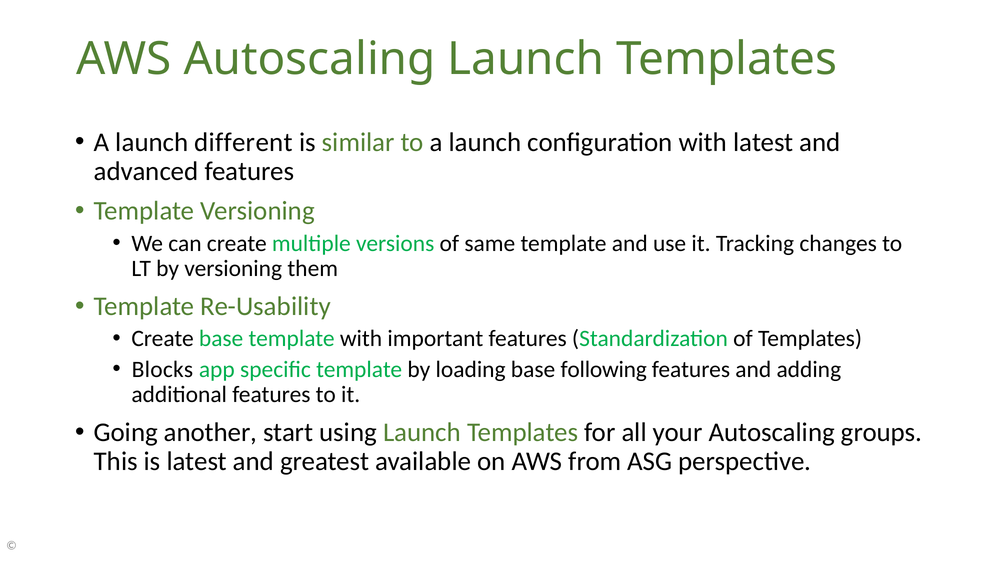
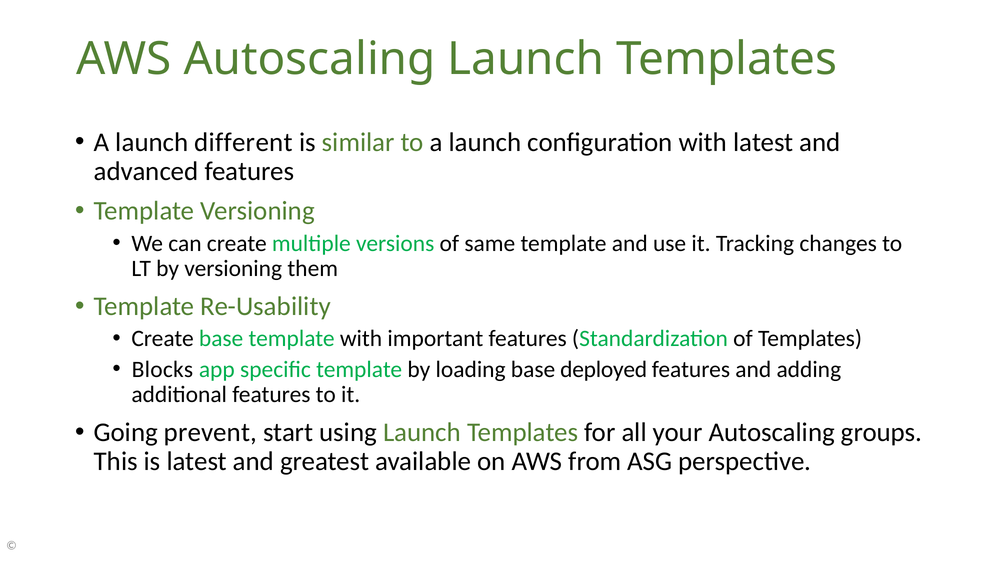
following: following -> deployed
another: another -> prevent
